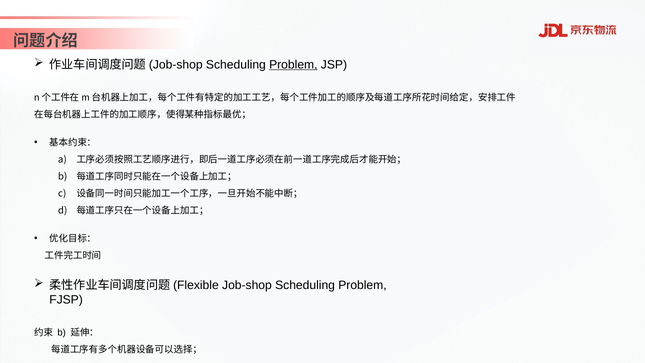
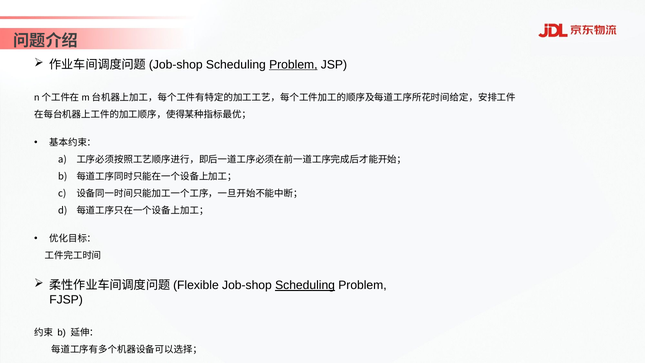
Scheduling at (305, 285) underline: none -> present
